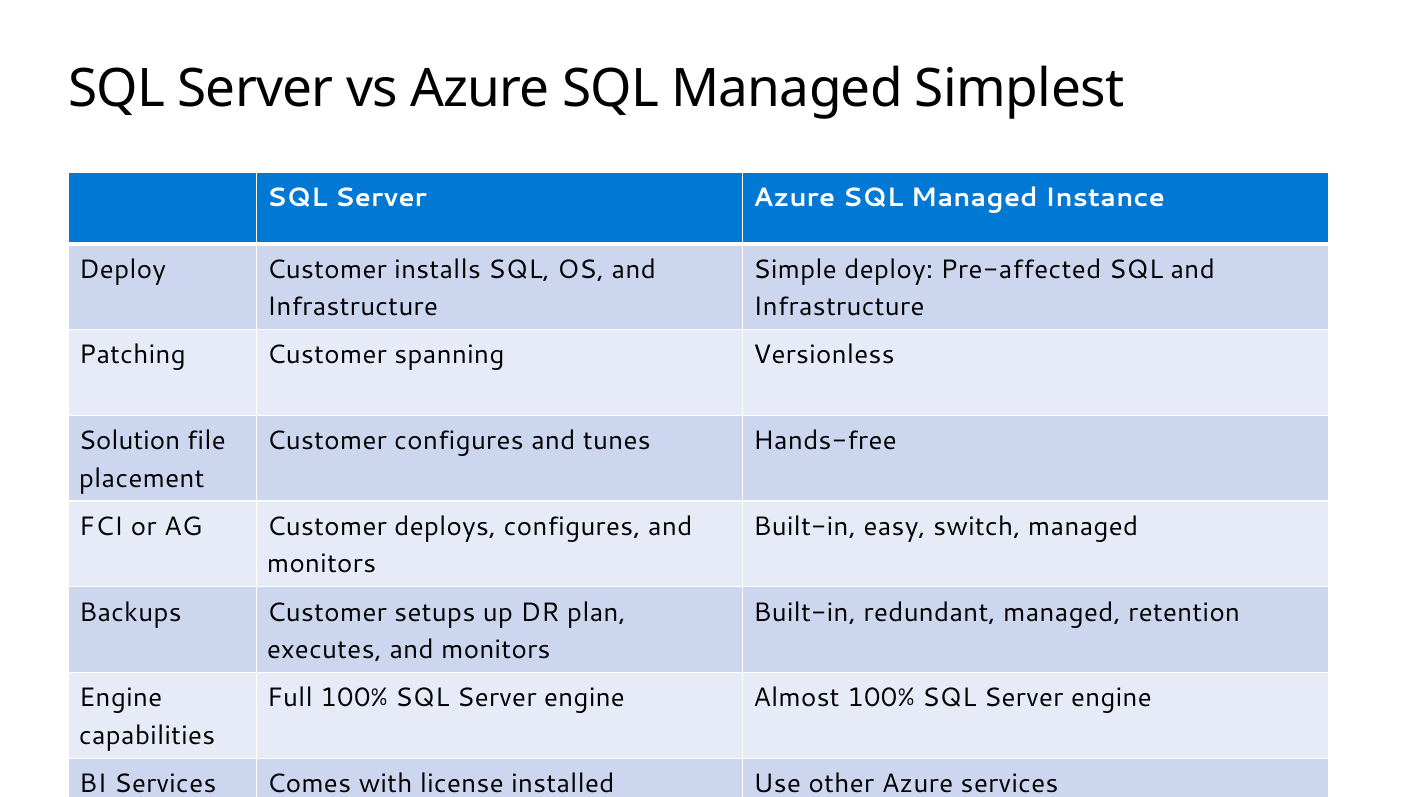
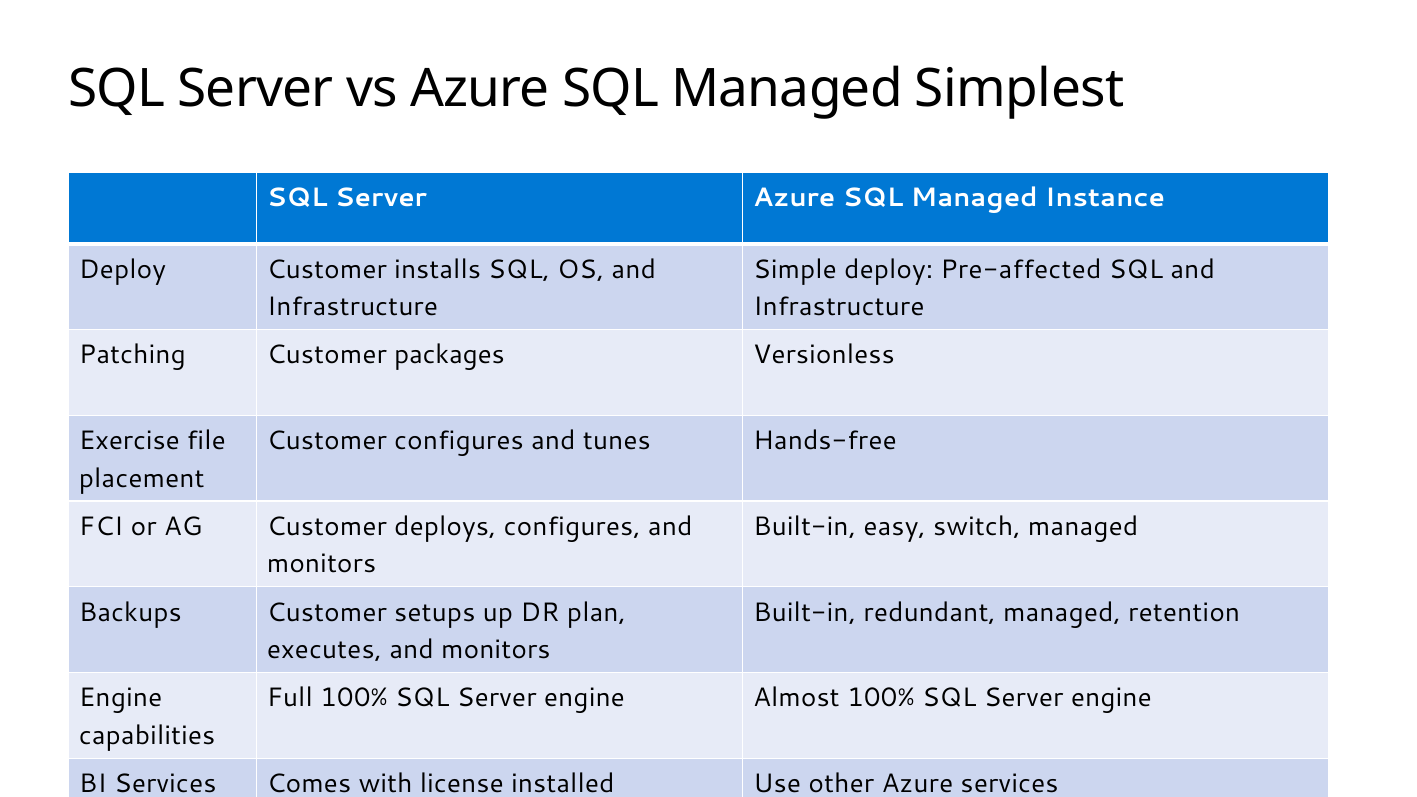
spanning: spanning -> packages
Solution: Solution -> Exercise
